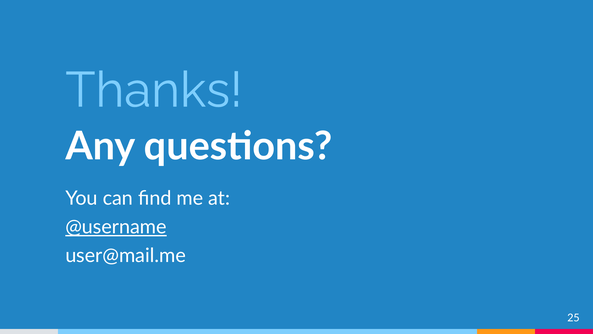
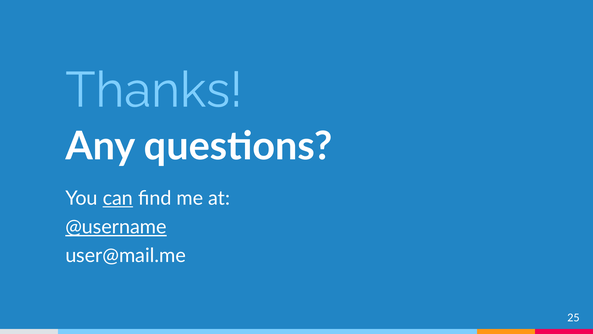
can underline: none -> present
